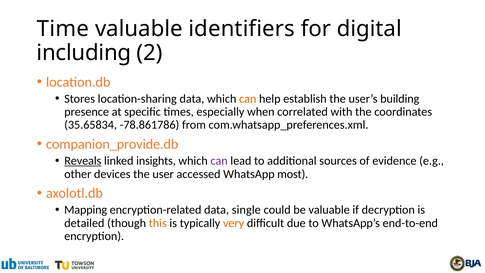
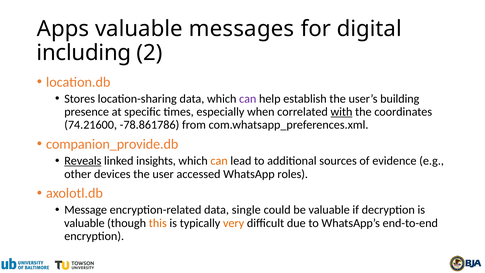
Time: Time -> Apps
identifiers: identifiers -> messages
can at (248, 99) colour: orange -> purple
with underline: none -> present
35.65834: 35.65834 -> 74.21600
can at (219, 161) colour: purple -> orange
most: most -> roles
Mapping: Mapping -> Message
detailed at (84, 223): detailed -> valuable
